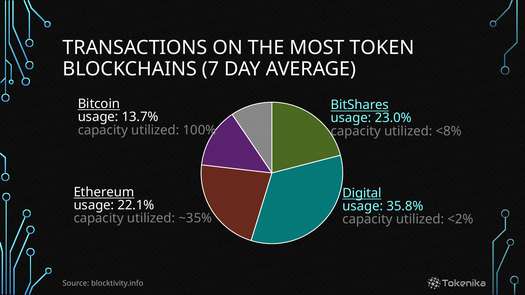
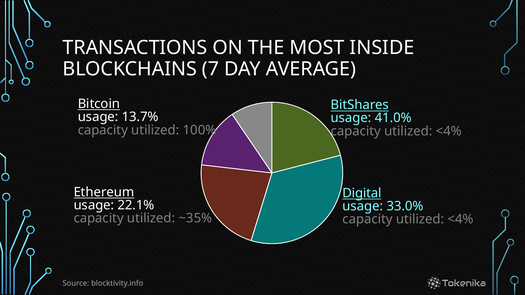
TOKEN: TOKEN -> INSIDE
23.0%: 23.0% -> 41.0%
<8% at (449, 131): <8% -> <4%
35.8%: 35.8% -> 33.0%
<2% at (460, 220): <2% -> <4%
